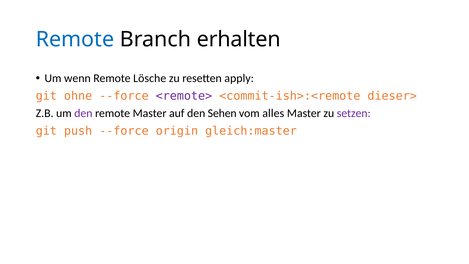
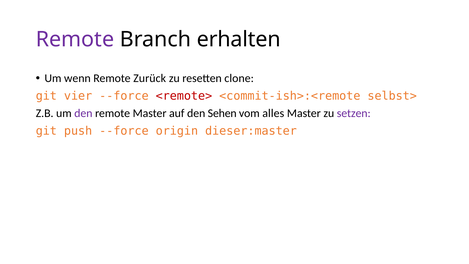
Remote at (75, 39) colour: blue -> purple
Lösche: Lösche -> Zurück
apply: apply -> clone
ohne: ohne -> vier
<remote> colour: purple -> red
dieser>: dieser> -> selbst>
gleich:master: gleich:master -> dieser:master
